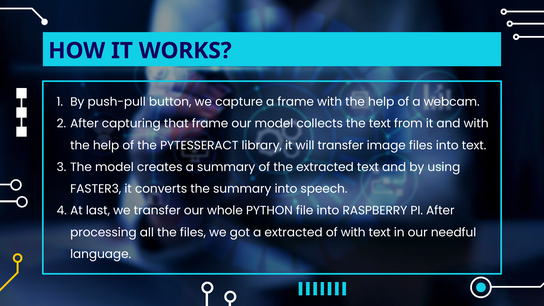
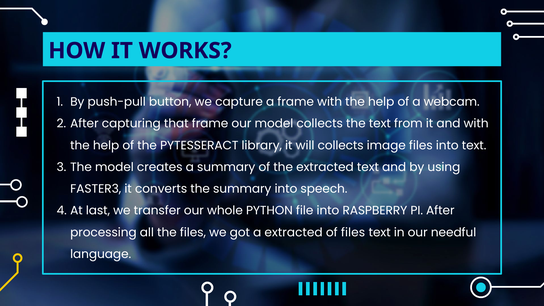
will transfer: transfer -> collects
of with: with -> files
